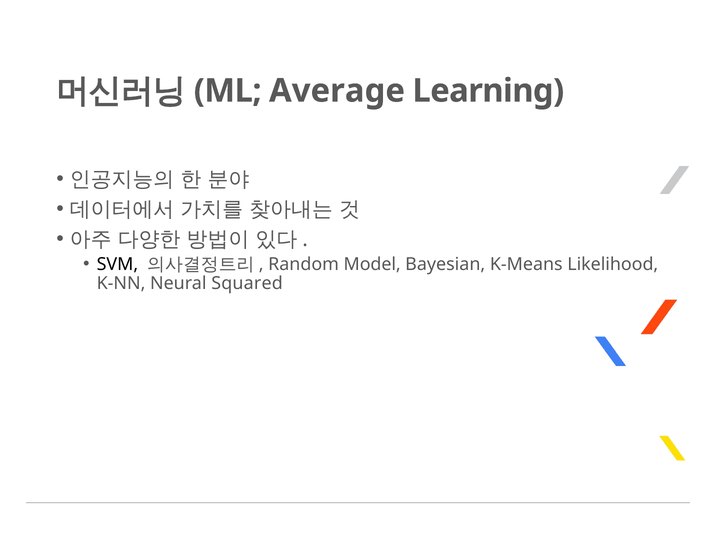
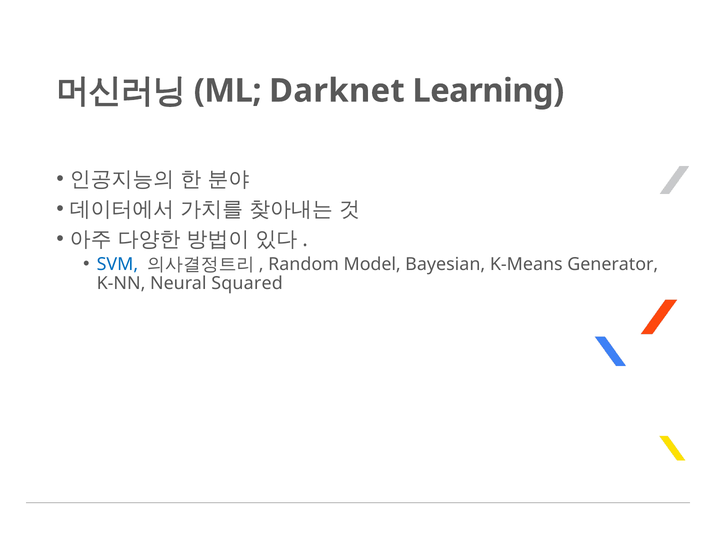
Average: Average -> Darknet
SVM colour: black -> blue
Likelihood: Likelihood -> Generator
